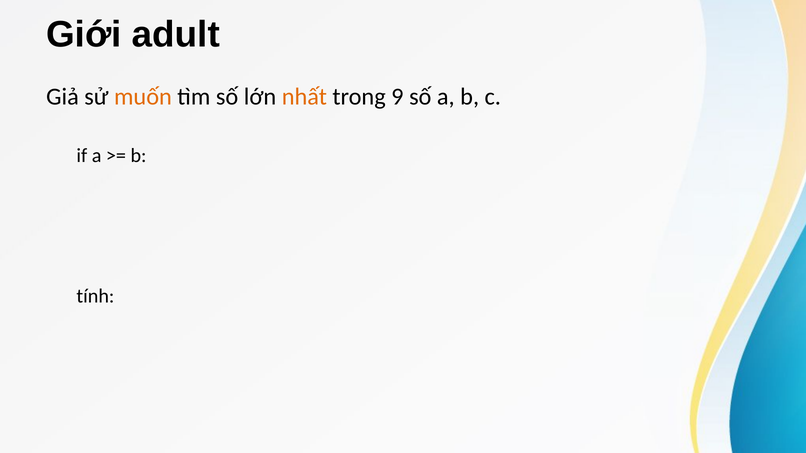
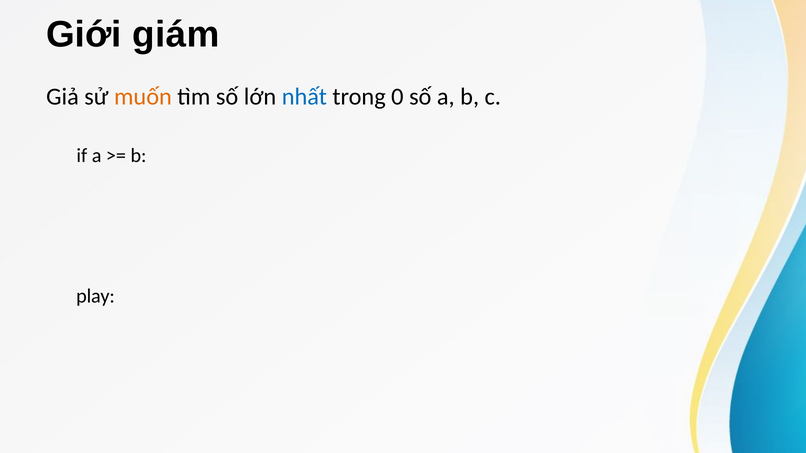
adult: adult -> giám
nhất colour: orange -> blue
9: 9 -> 0
tính: tính -> play
